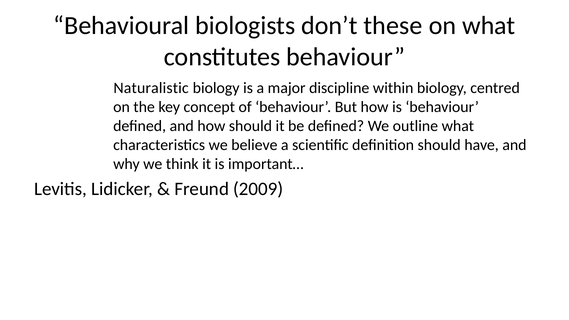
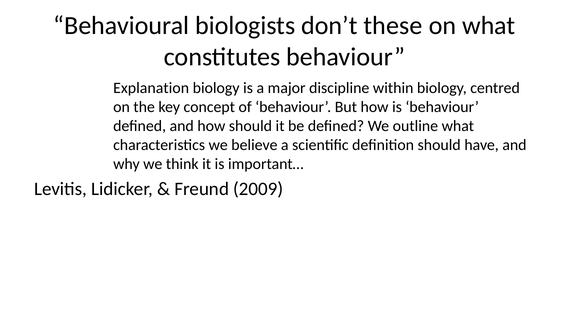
Naturalistic: Naturalistic -> Explanation
